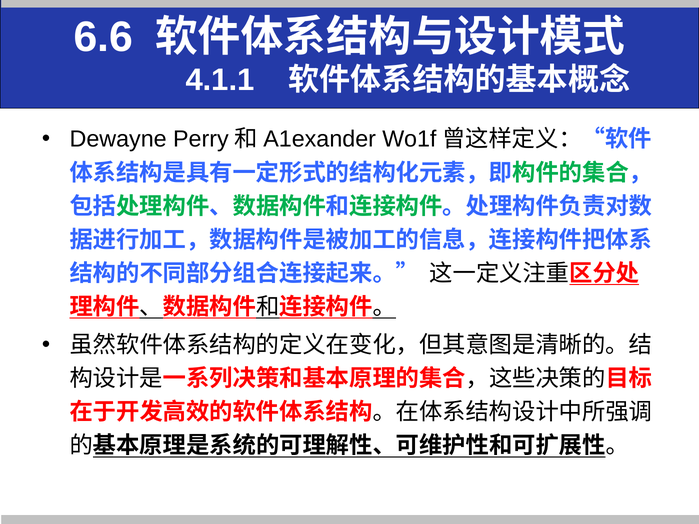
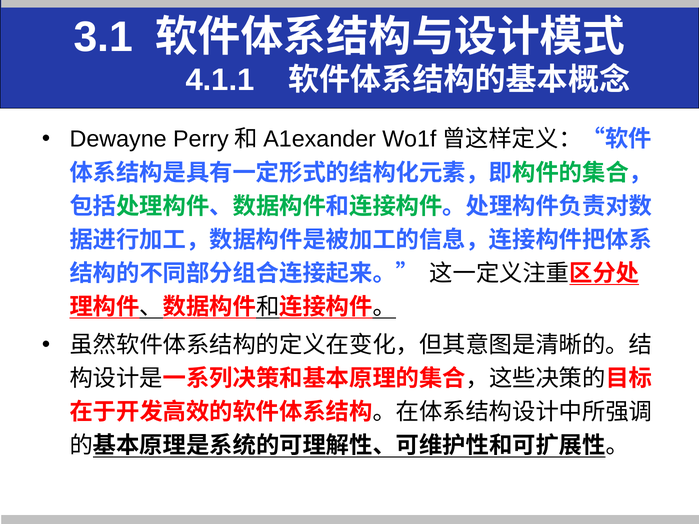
6.6: 6.6 -> 3.1
